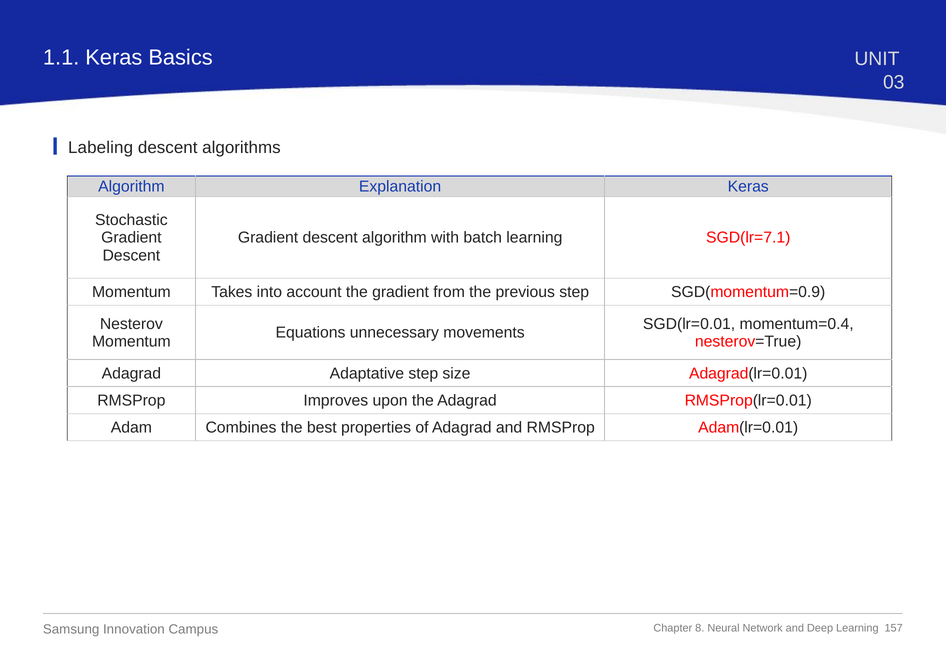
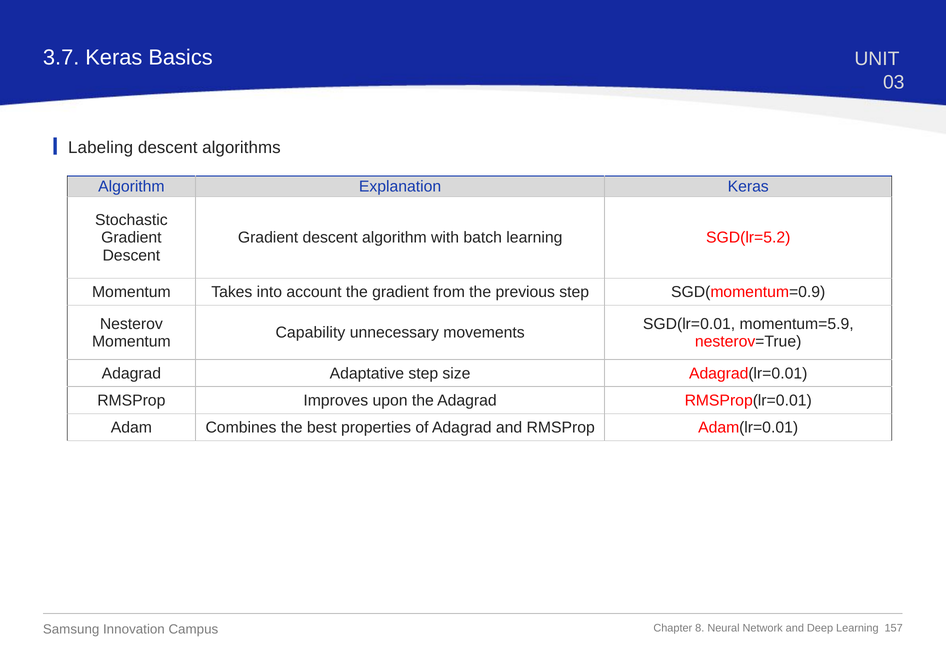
1.1: 1.1 -> 3.7
SGD(lr=7.1: SGD(lr=7.1 -> SGD(lr=5.2
momentum=0.4: momentum=0.4 -> momentum=5.9
Equations: Equations -> Capability
